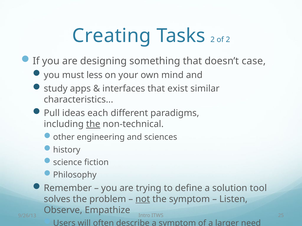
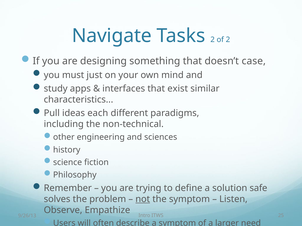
Creating: Creating -> Navigate
less: less -> just
the at (93, 124) underline: present -> none
tool: tool -> safe
